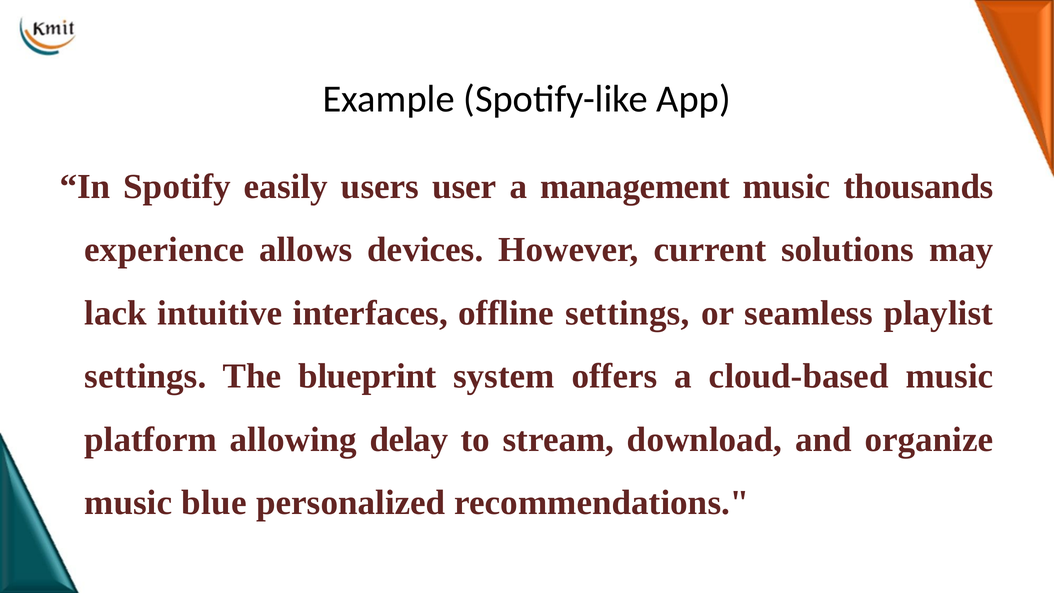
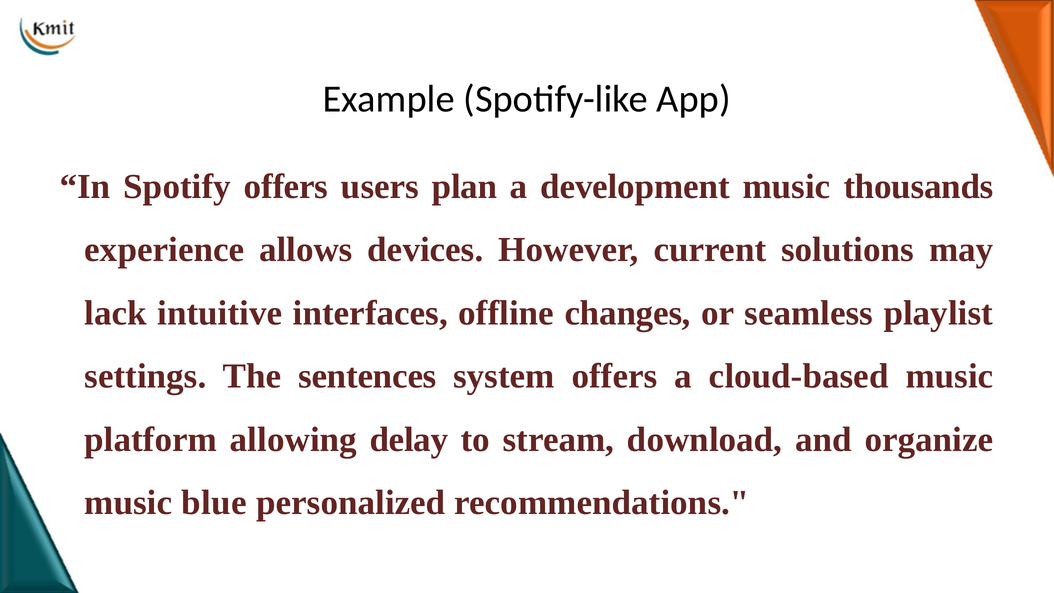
Spotify easily: easily -> offers
user: user -> plan
management: management -> development
offline settings: settings -> changes
blueprint: blueprint -> sentences
